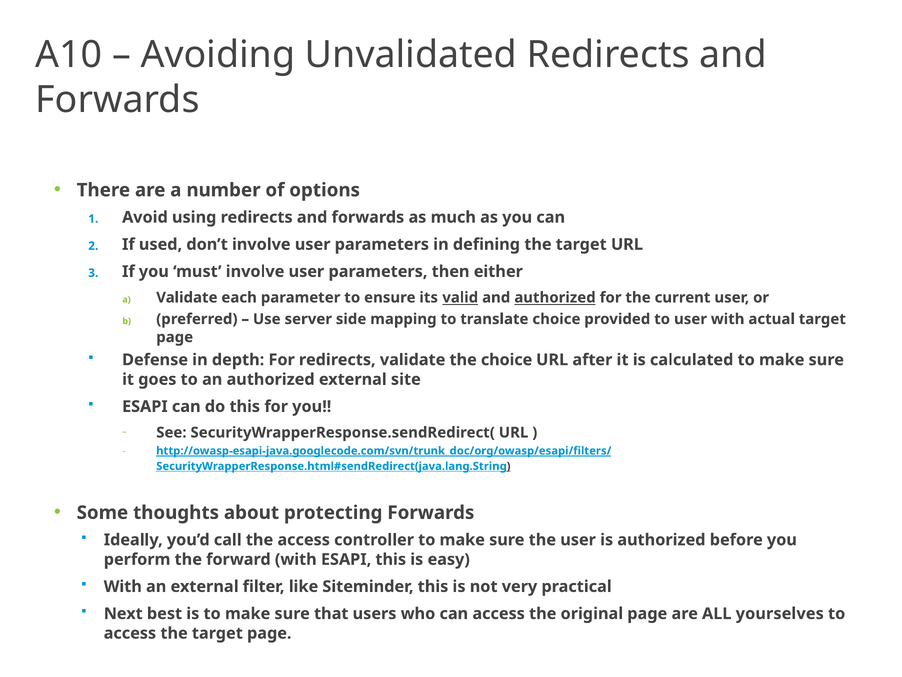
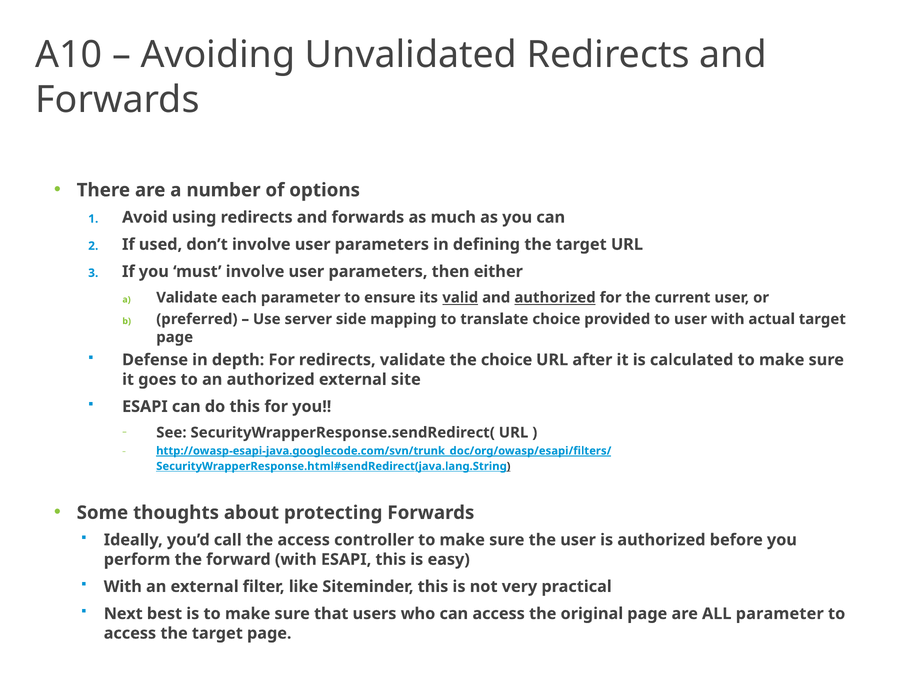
ALL yourselves: yourselves -> parameter
